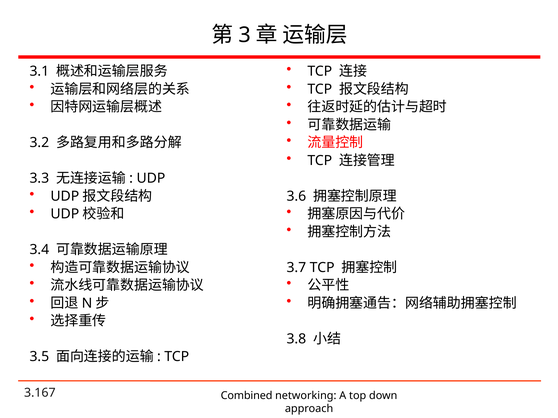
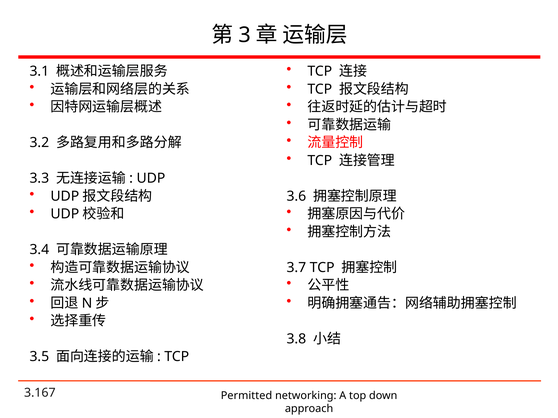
Combined: Combined -> Permitted
